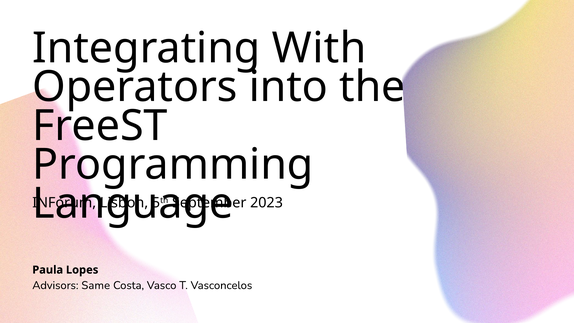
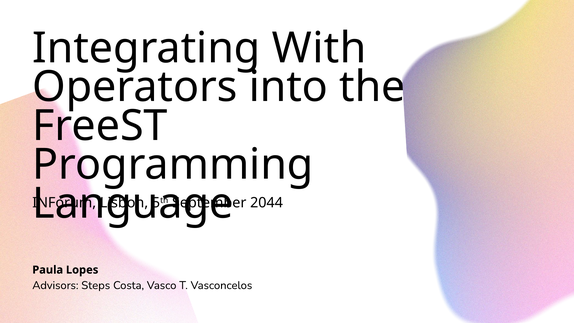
2023: 2023 -> 2044
Same: Same -> Steps
